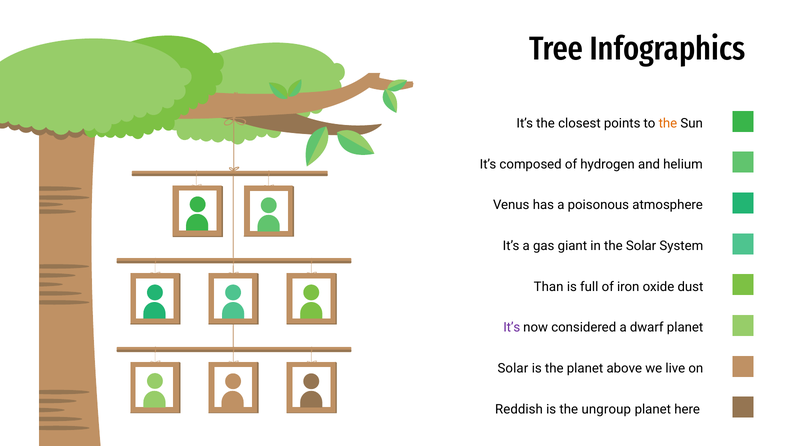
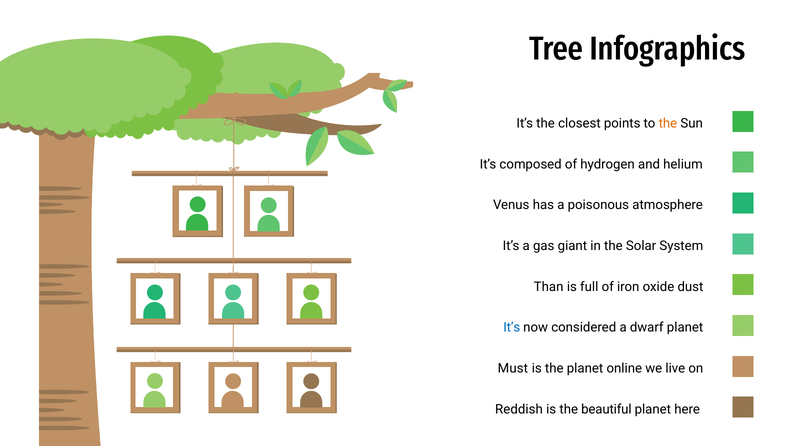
It’s at (512, 328) colour: purple -> blue
Solar at (513, 369): Solar -> Must
above: above -> online
ungroup: ungroup -> beautiful
